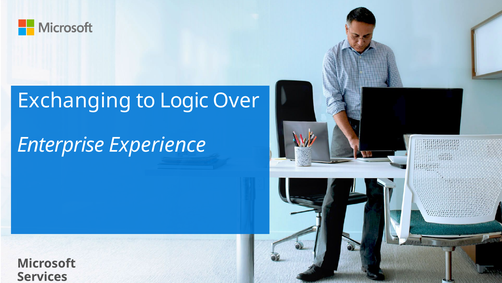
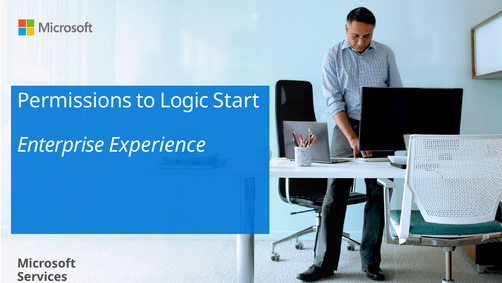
Exchanging: Exchanging -> Permissions
Over: Over -> Start
